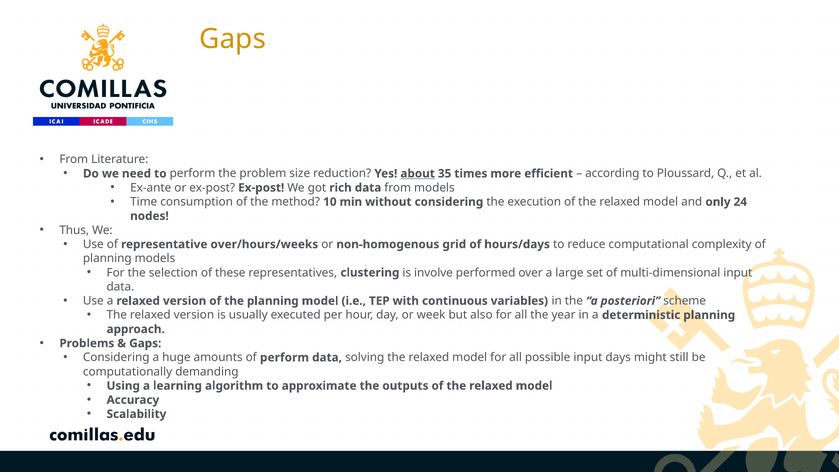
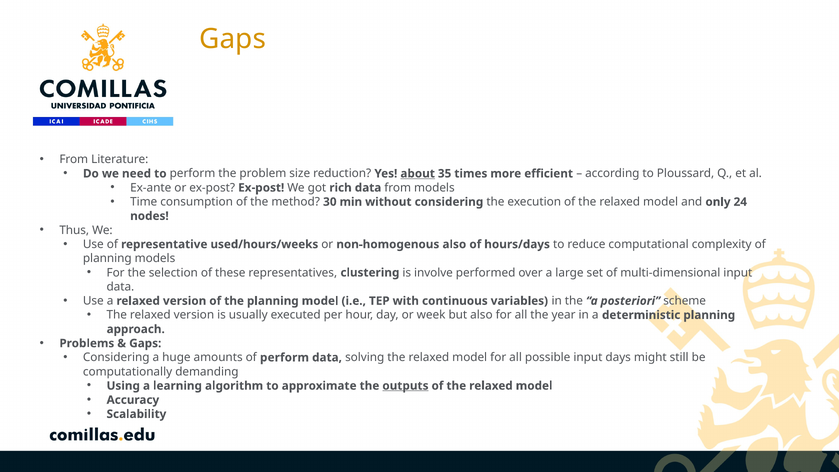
10: 10 -> 30
over/hours/weeks: over/hours/weeks -> used/hours/weeks
non-homogenous grid: grid -> also
outputs underline: none -> present
